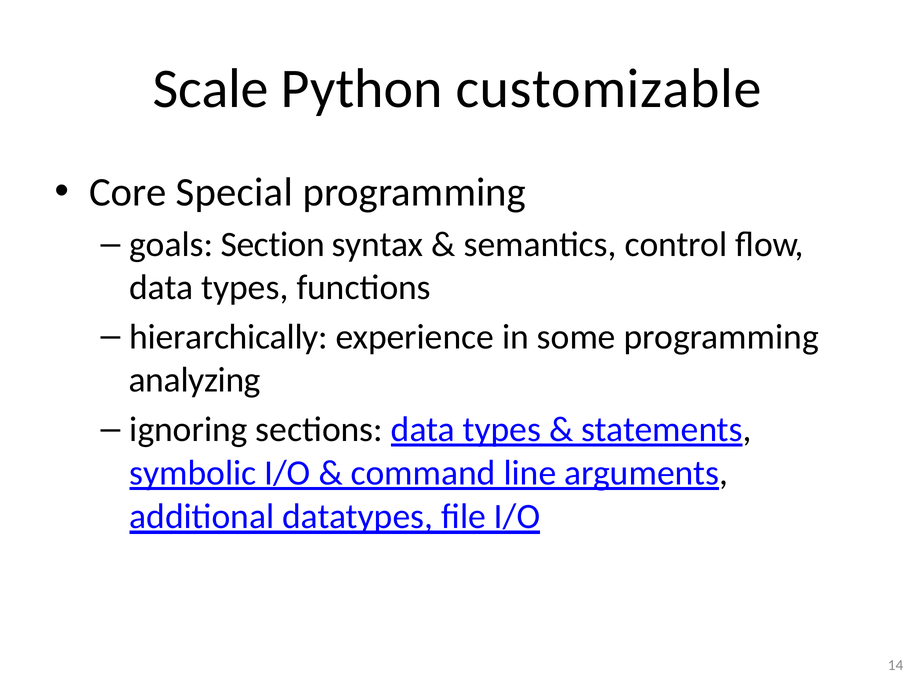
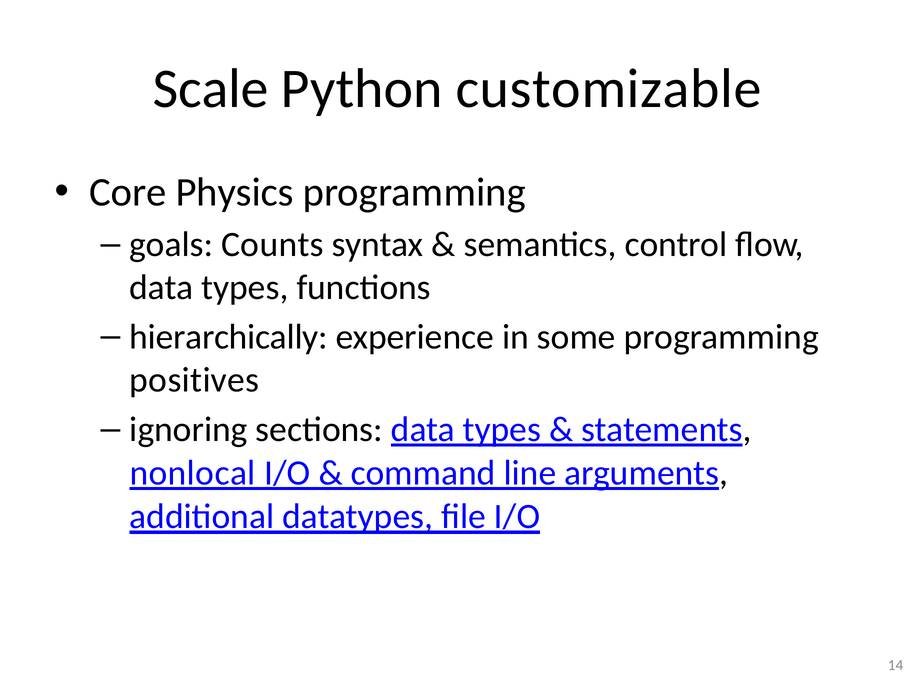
Special: Special -> Physics
Section: Section -> Counts
analyzing: analyzing -> positives
symbolic: symbolic -> nonlocal
